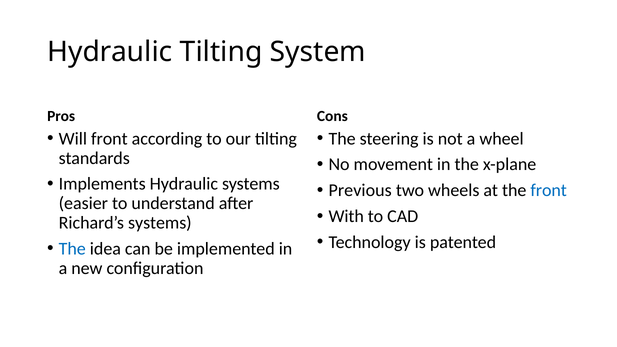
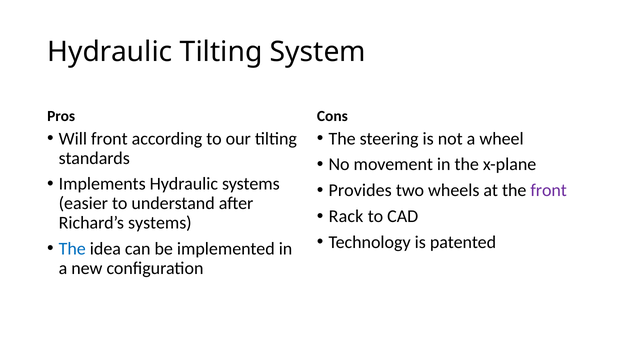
Previous: Previous -> Provides
front at (549, 190) colour: blue -> purple
With: With -> Rack
